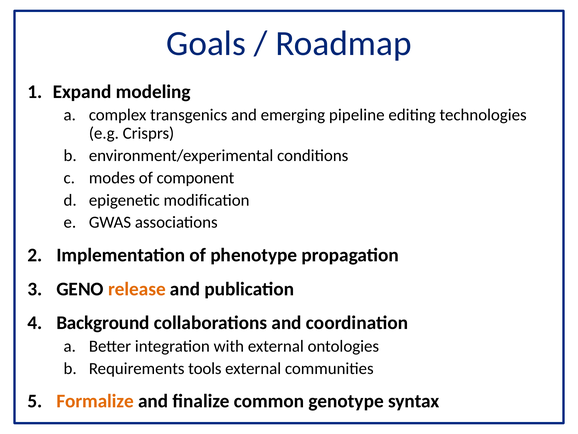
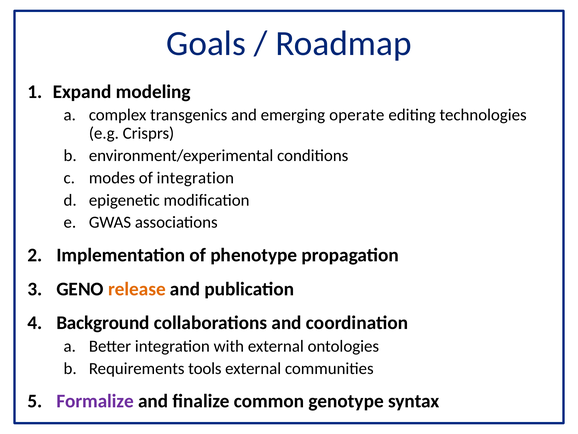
pipeline: pipeline -> operate
of component: component -> integration
Formalize colour: orange -> purple
